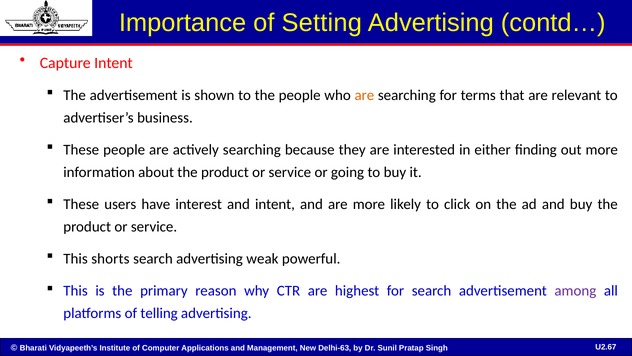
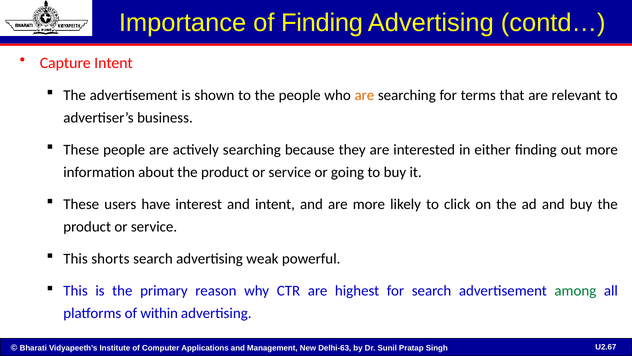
of Setting: Setting -> Finding
among colour: purple -> green
telling: telling -> within
